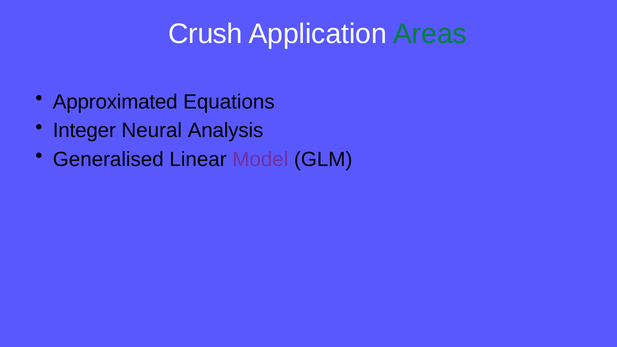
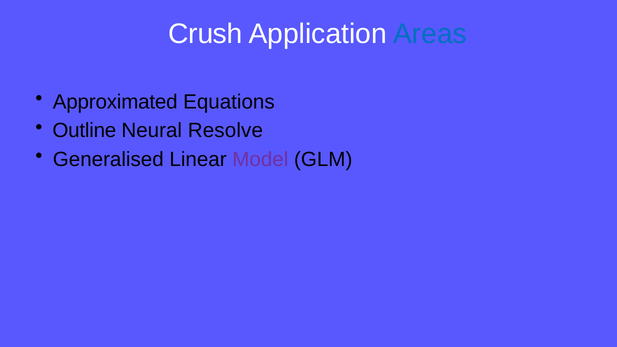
Areas colour: green -> blue
Integer: Integer -> Outline
Analysis: Analysis -> Resolve
